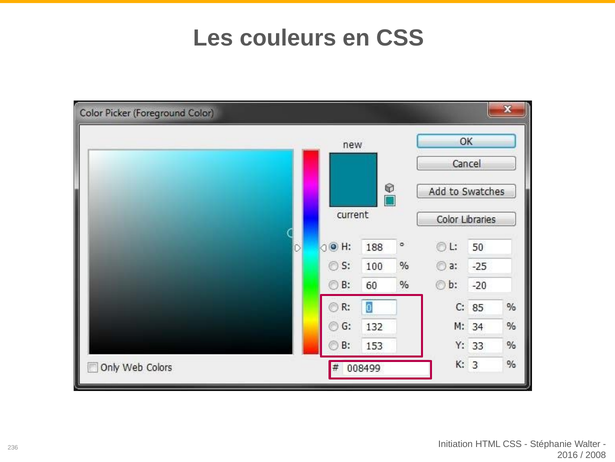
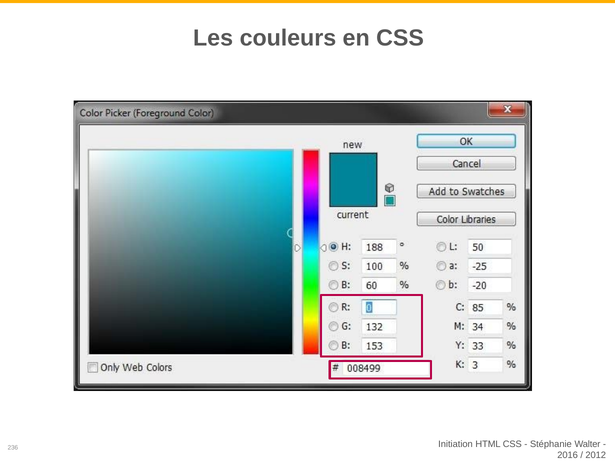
2008: 2008 -> 2012
